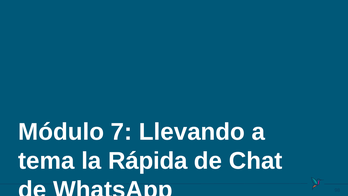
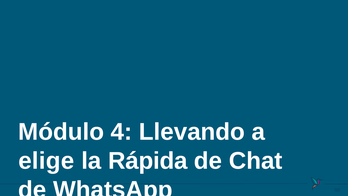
7: 7 -> 4
tema: tema -> elige
